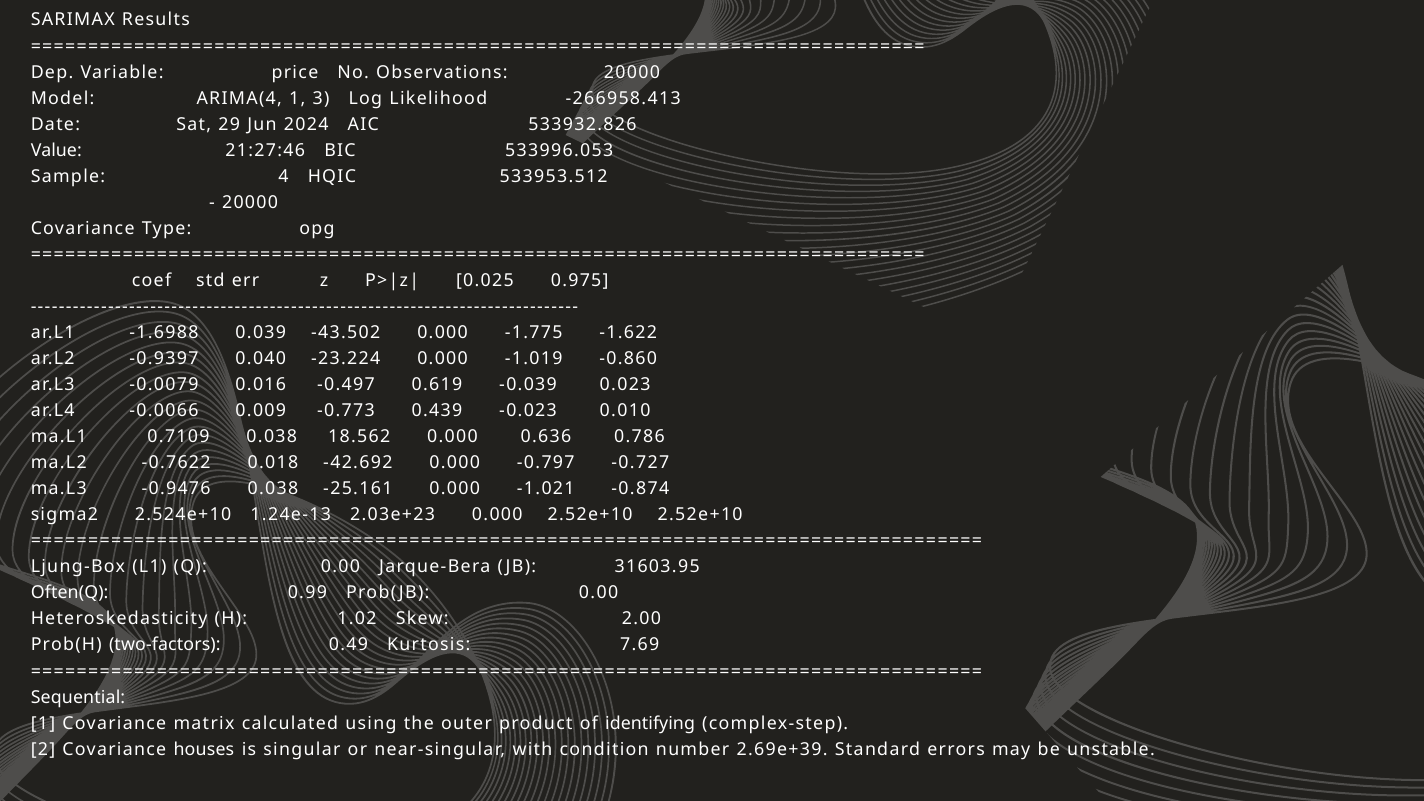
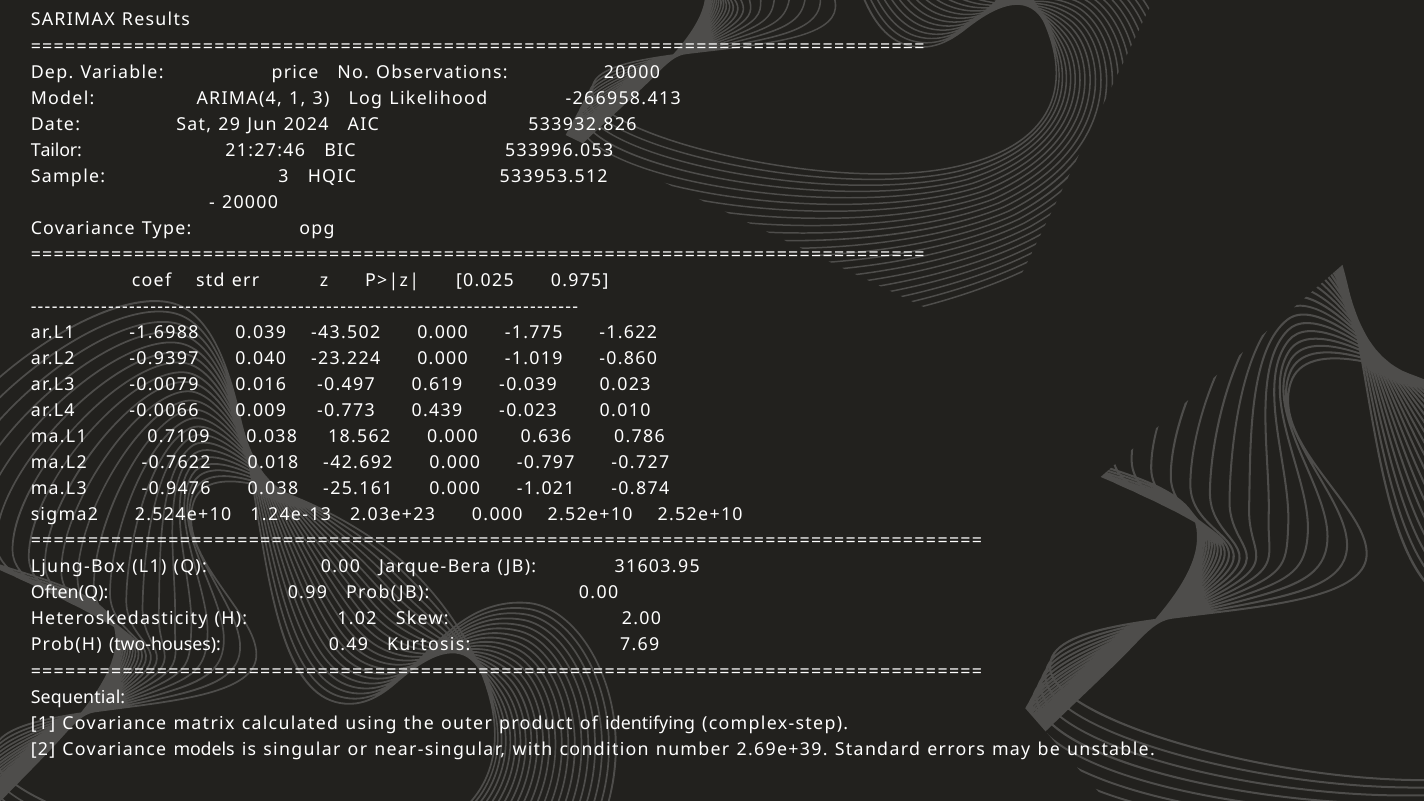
Value: Value -> Tailor
Sample 4: 4 -> 3
two-factors: two-factors -> two-houses
houses: houses -> models
